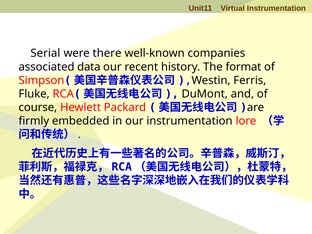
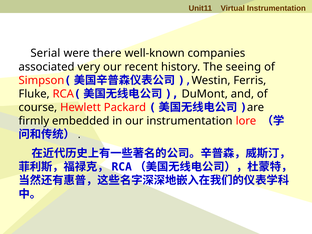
data: data -> very
format: format -> seeing
